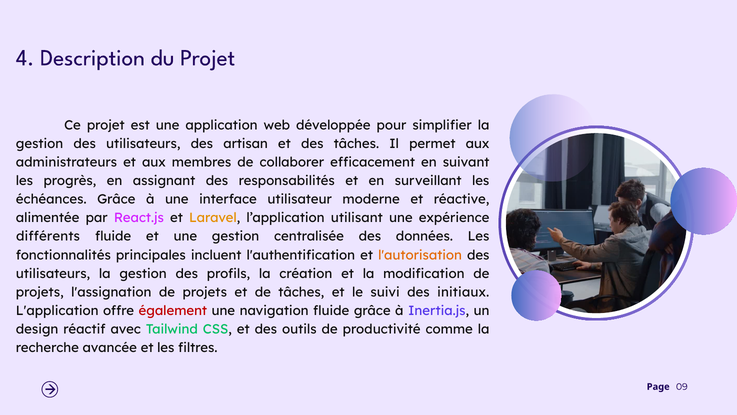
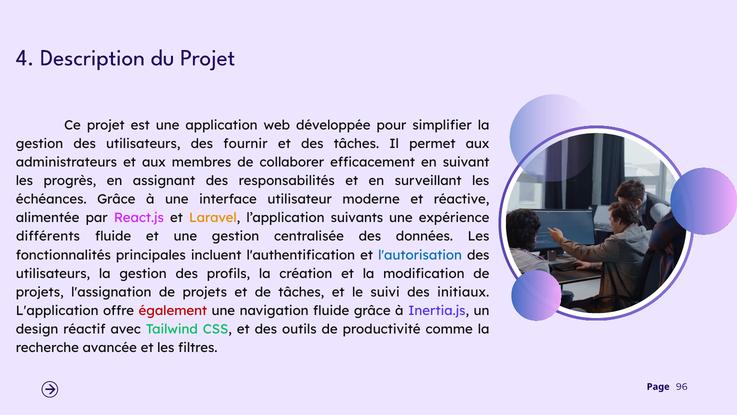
artisan: artisan -> fournir
utilisant: utilisant -> suivants
l'autorisation colour: orange -> blue
09: 09 -> 96
